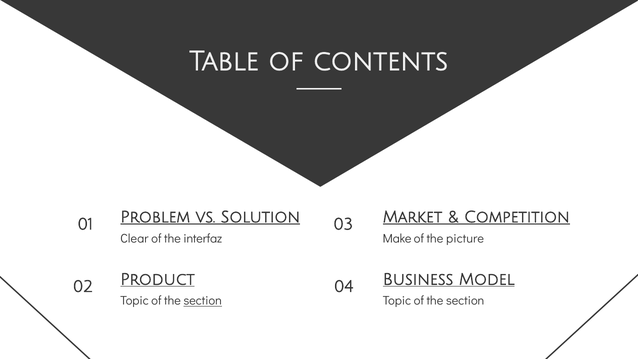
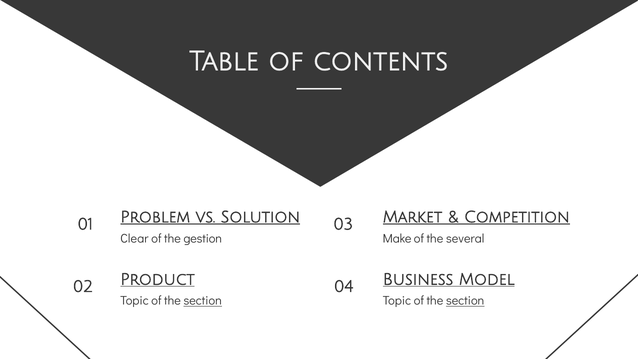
interfaz: interfaz -> gestion
picture: picture -> several
section at (465, 301) underline: none -> present
